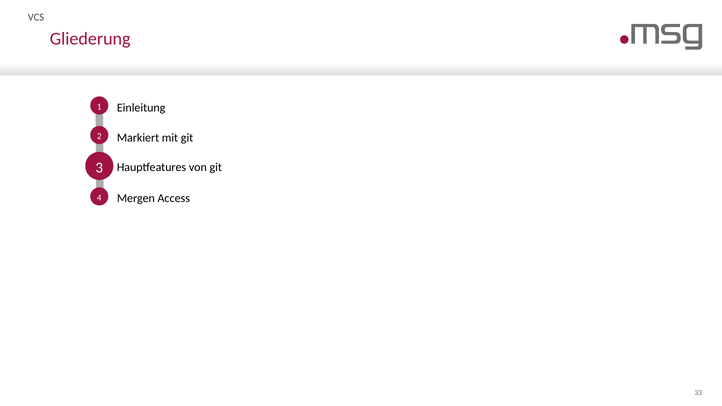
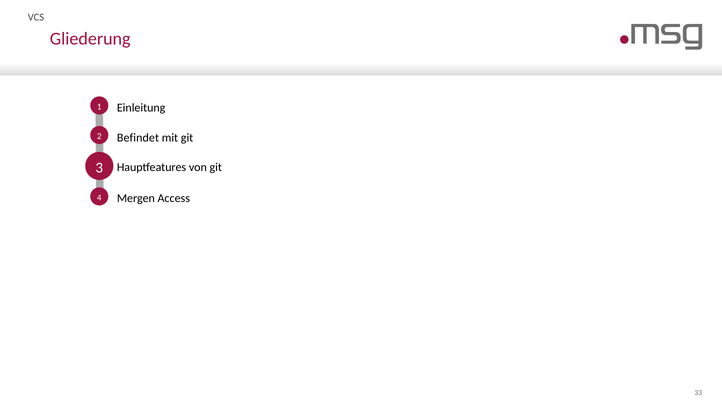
Markiert: Markiert -> Befindet
